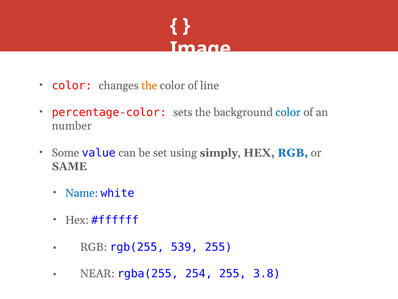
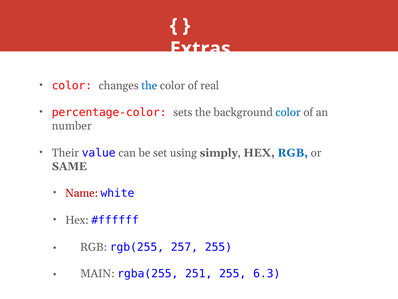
Image: Image -> Extras
the at (149, 86) colour: orange -> blue
line: line -> real
Some: Some -> Their
Name colour: blue -> red
539: 539 -> 257
NEAR: NEAR -> MAIN
254: 254 -> 251
3.8: 3.8 -> 6.3
